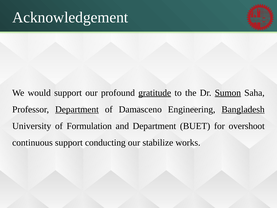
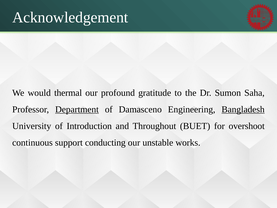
would support: support -> thermal
gratitude underline: present -> none
Sumon underline: present -> none
Formulation: Formulation -> Introduction
and Department: Department -> Throughout
stabilize: stabilize -> unstable
